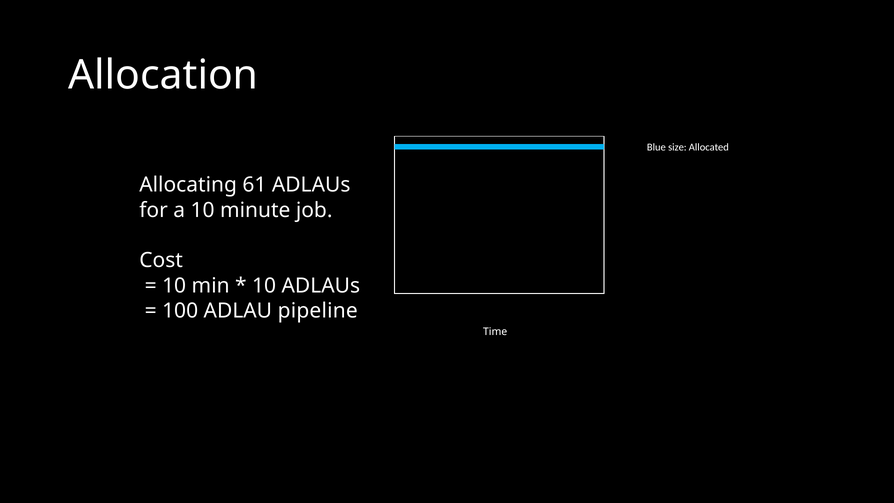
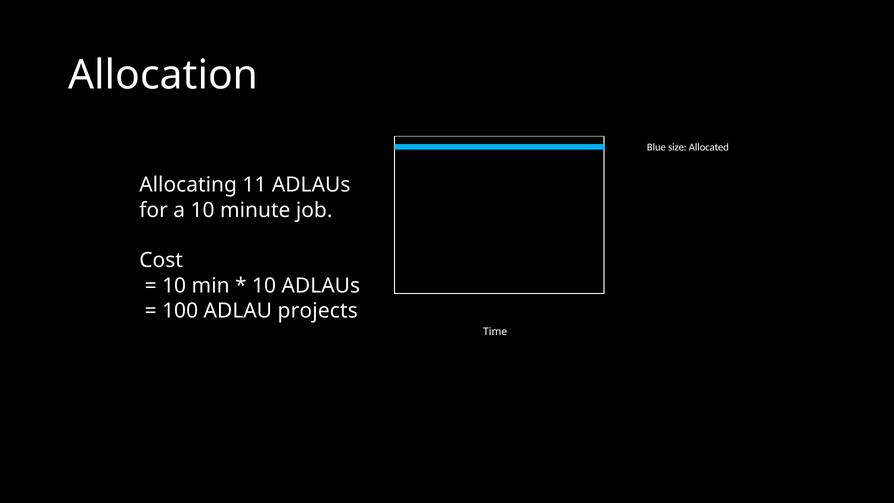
61: 61 -> 11
pipeline: pipeline -> projects
